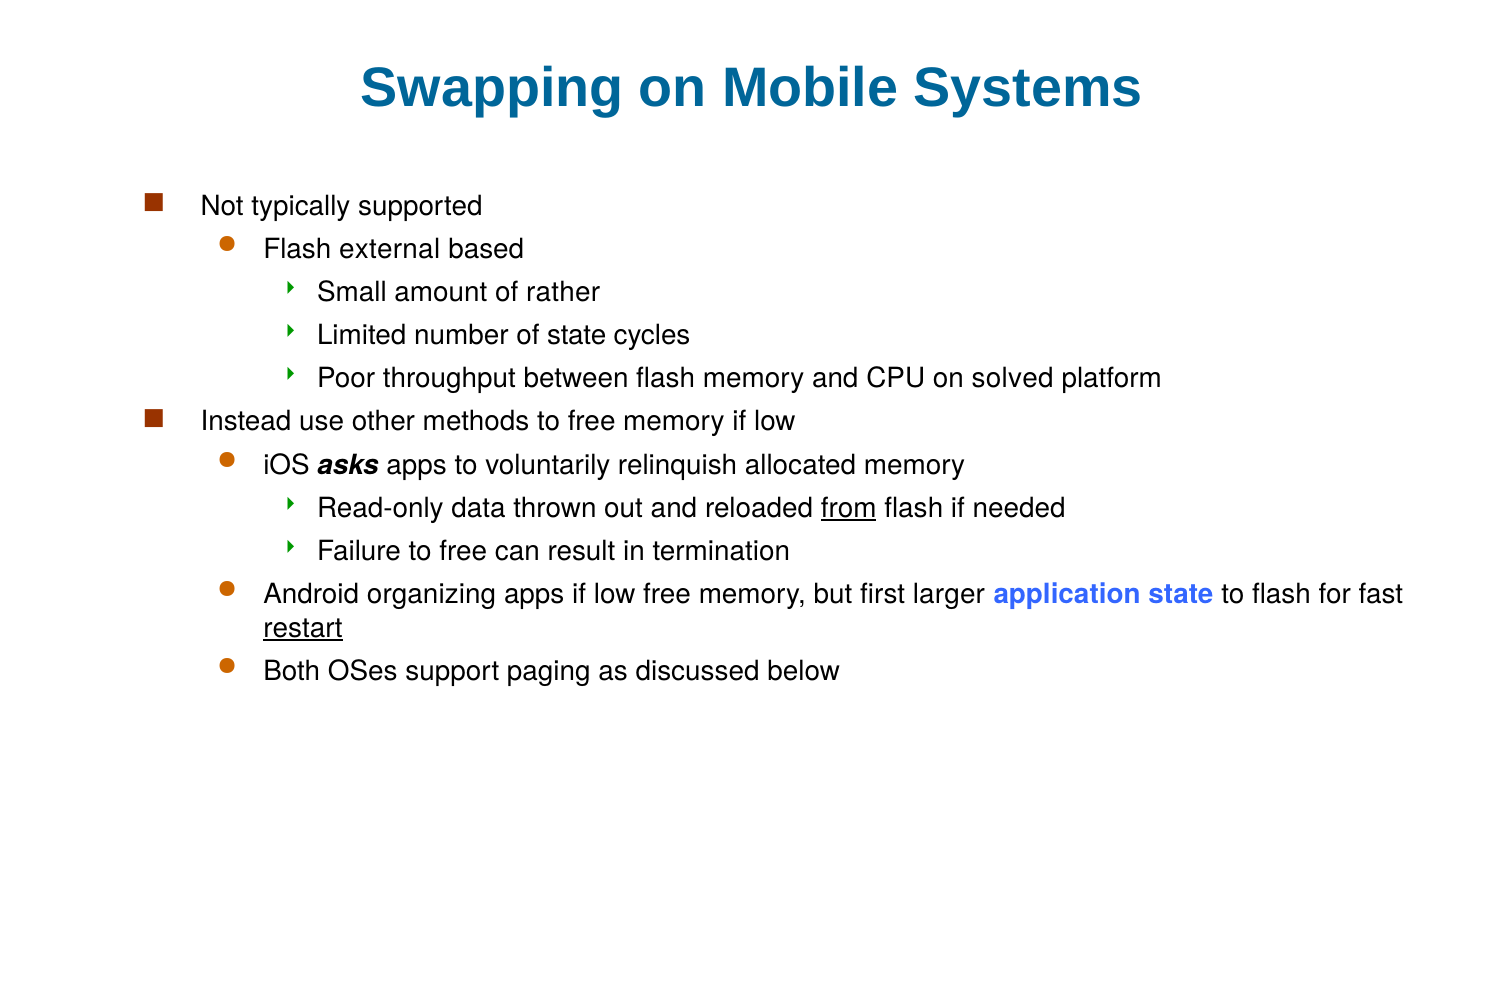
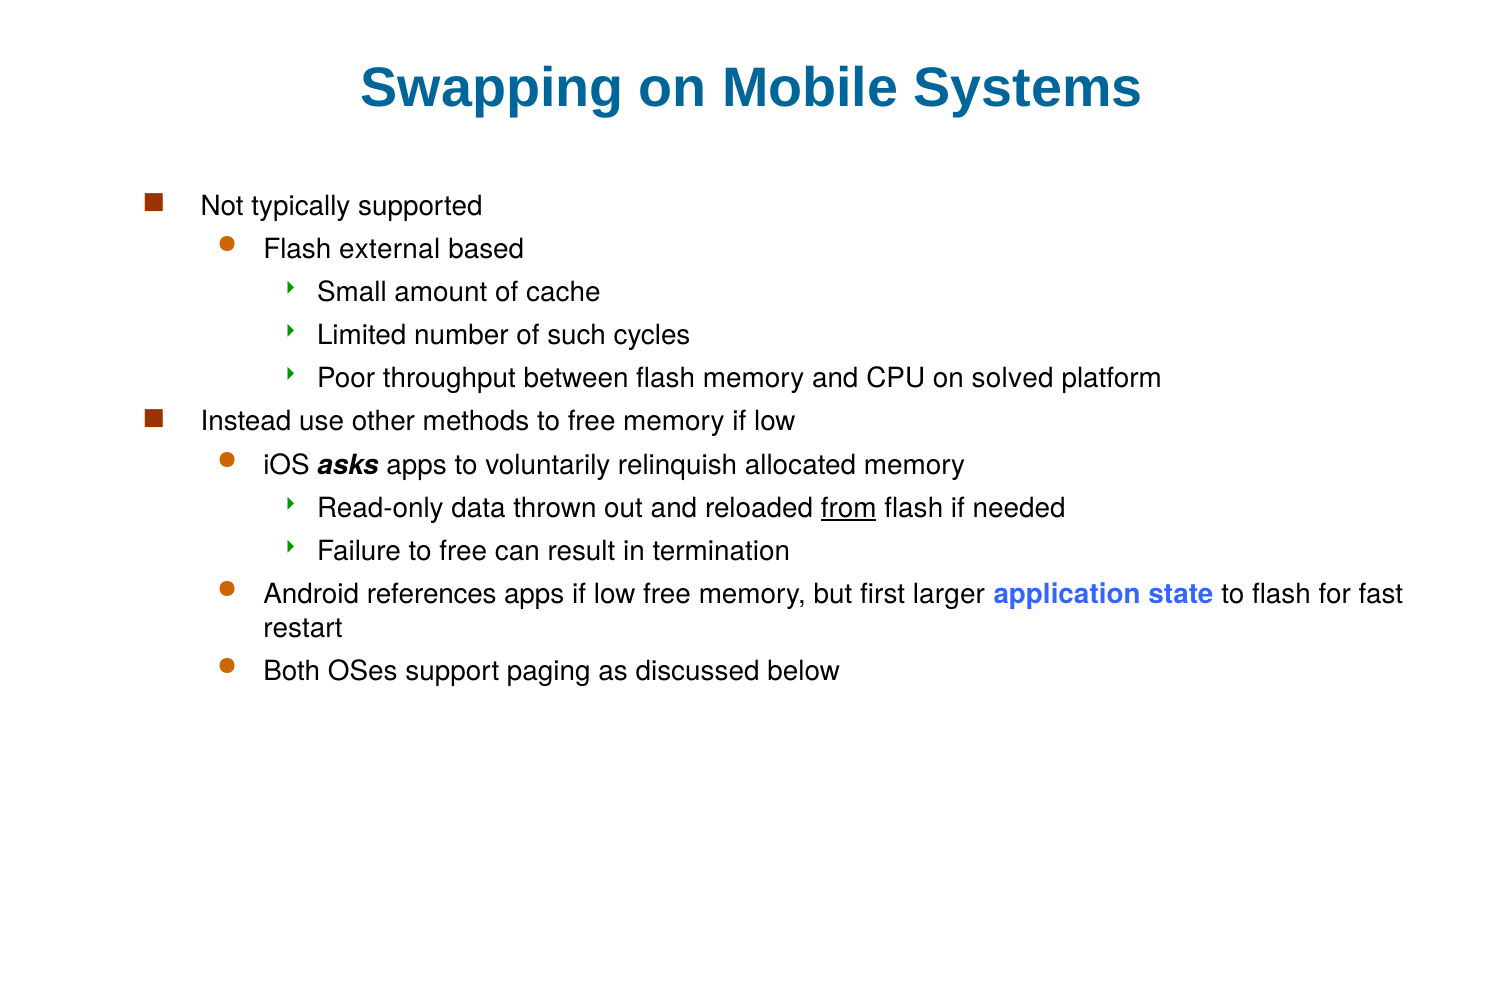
rather: rather -> cache
of state: state -> such
organizing: organizing -> references
restart underline: present -> none
